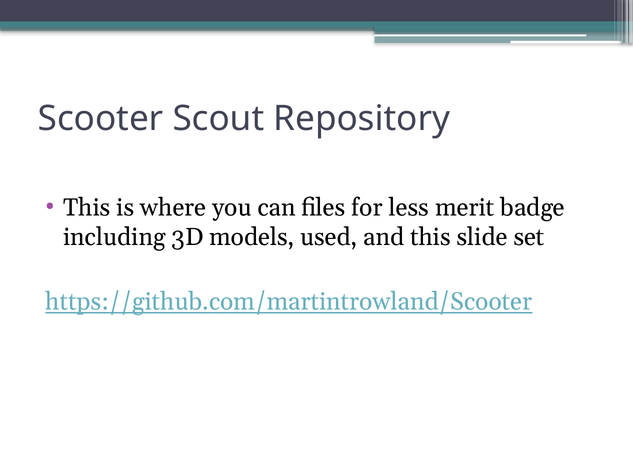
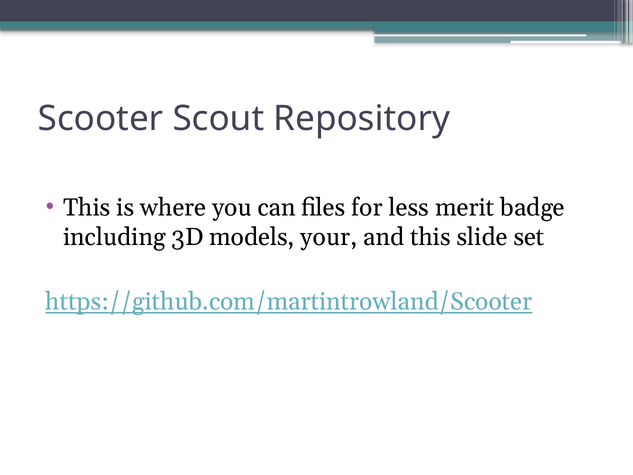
used: used -> your
